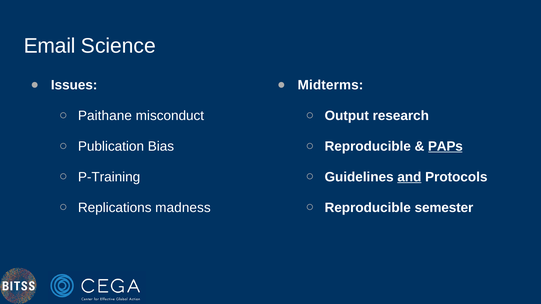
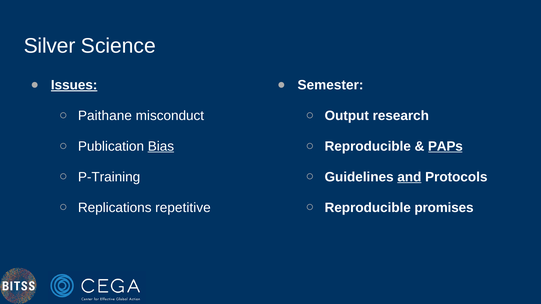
Email: Email -> Silver
Issues underline: none -> present
Midterms: Midterms -> Semester
Bias underline: none -> present
madness: madness -> repetitive
semester: semester -> promises
